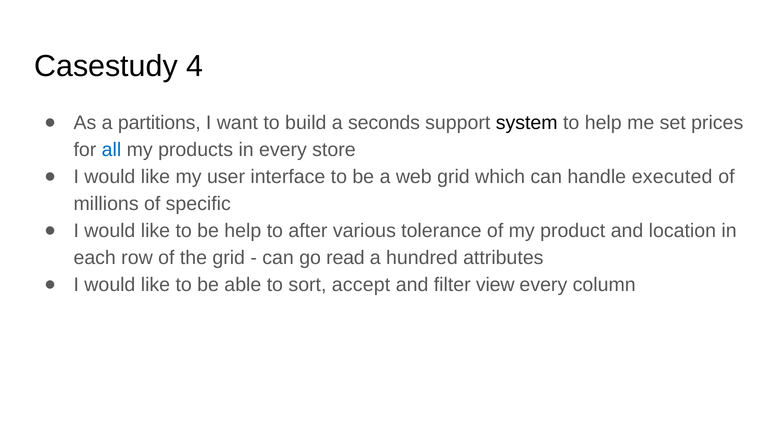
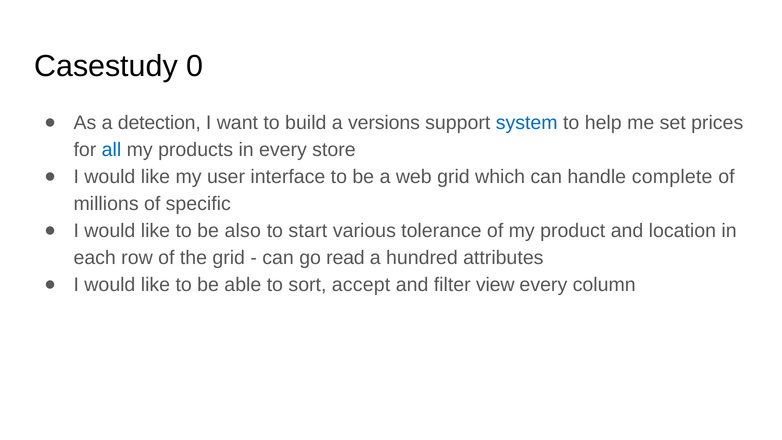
4: 4 -> 0
partitions: partitions -> detection
seconds: seconds -> versions
system colour: black -> blue
executed: executed -> complete
be help: help -> also
after: after -> start
